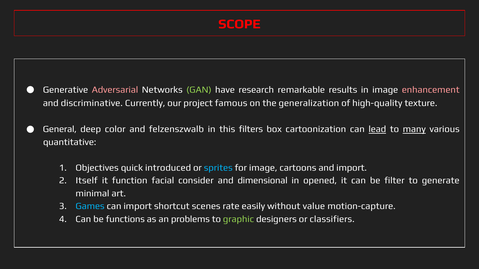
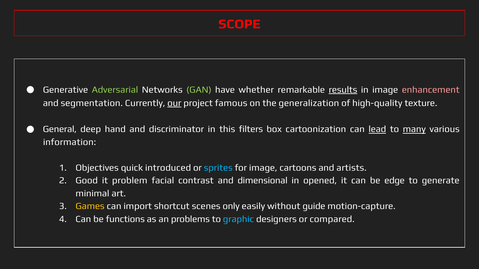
Adversarial colour: pink -> light green
research: research -> whether
results underline: none -> present
discriminative: discriminative -> segmentation
our underline: none -> present
color: color -> hand
felzenszwalb: felzenszwalb -> discriminator
quantitative: quantitative -> information
and import: import -> artists
Itself: Itself -> Good
function: function -> problem
consider: consider -> contrast
filter: filter -> edge
Games colour: light blue -> yellow
rate: rate -> only
value: value -> guide
graphic colour: light green -> light blue
classifiers: classifiers -> compared
